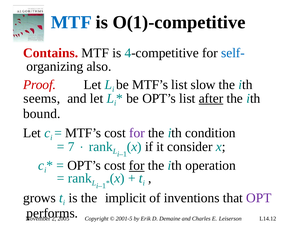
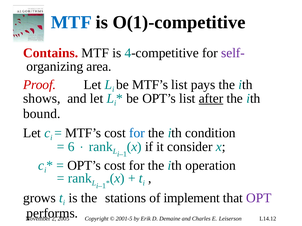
self- colour: blue -> purple
also: also -> area
slow: slow -> pays
seems: seems -> shows
for at (137, 133) colour: purple -> blue
7: 7 -> 6
for at (137, 166) underline: present -> none
implicit: implicit -> stations
inventions: inventions -> implement
